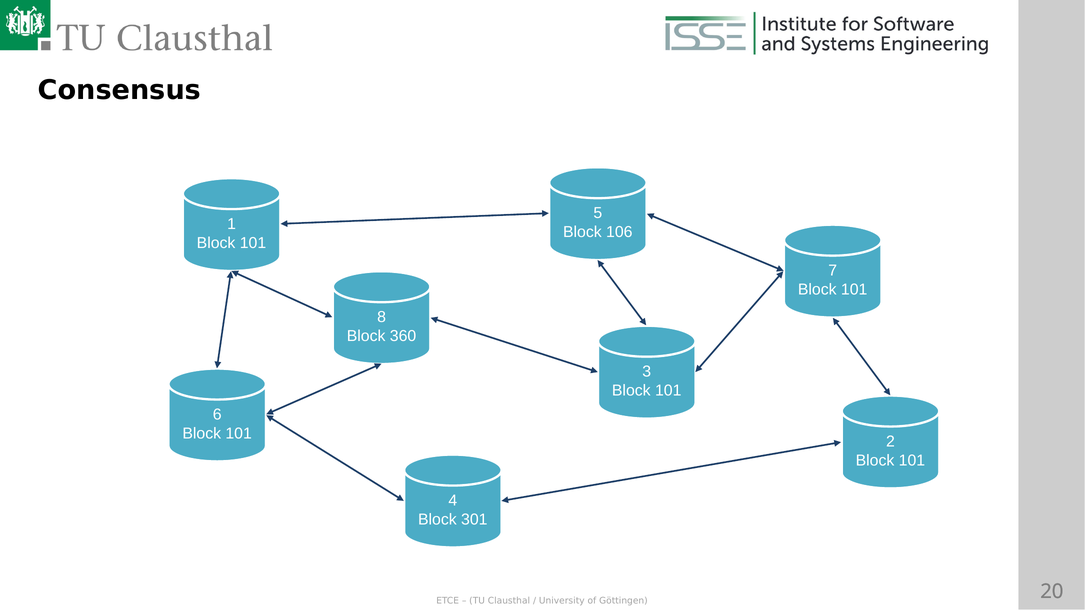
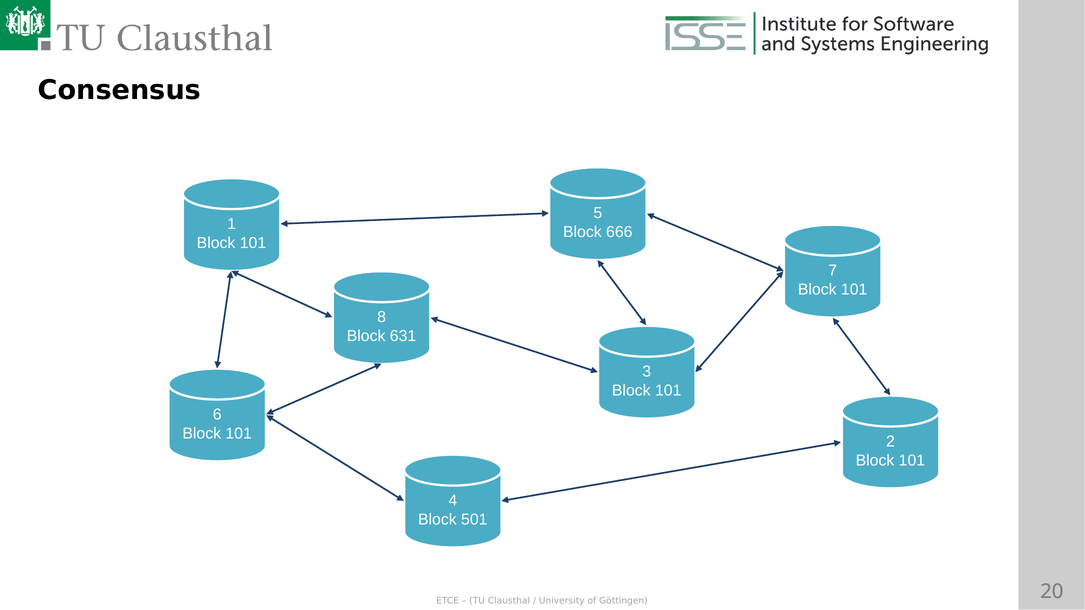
106: 106 -> 666
360: 360 -> 631
301: 301 -> 501
